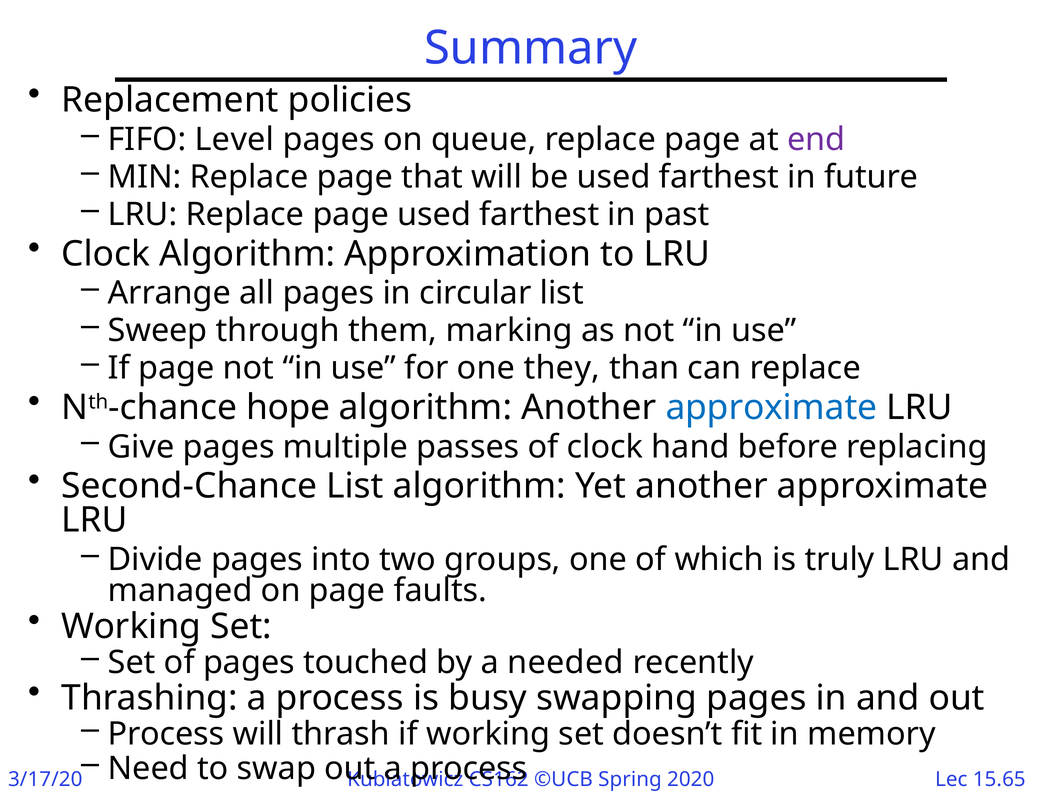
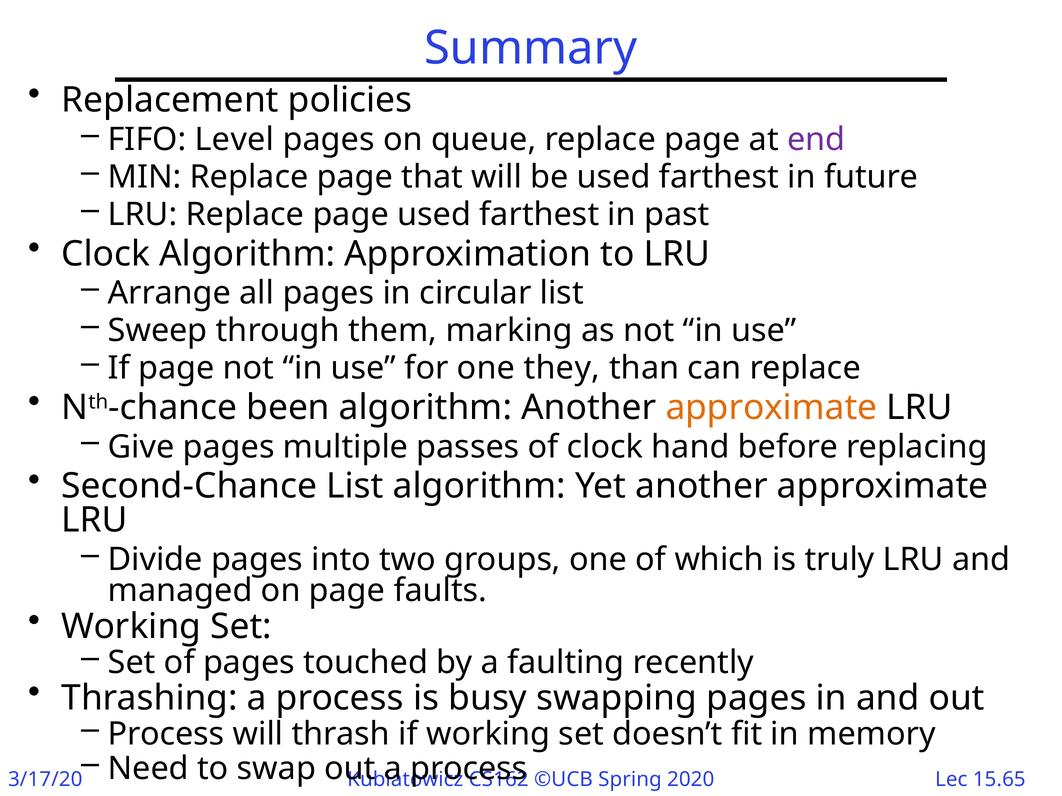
hope: hope -> been
approximate at (771, 408) colour: blue -> orange
needed: needed -> faulting
